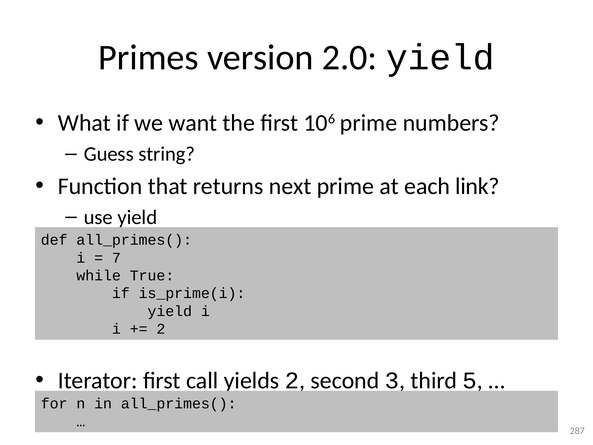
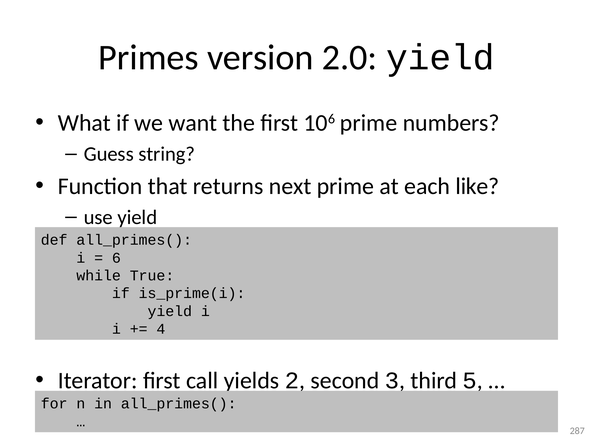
link: link -> like
7: 7 -> 6
2 at (161, 329): 2 -> 4
